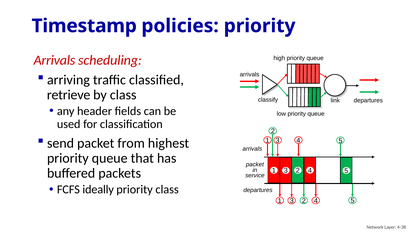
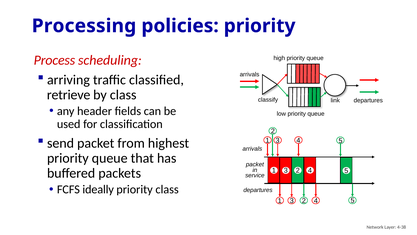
Timestamp: Timestamp -> Processing
Arrivals at (54, 60): Arrivals -> Process
